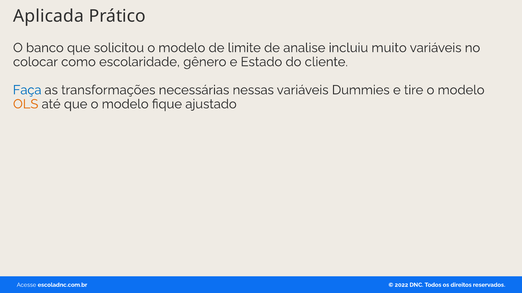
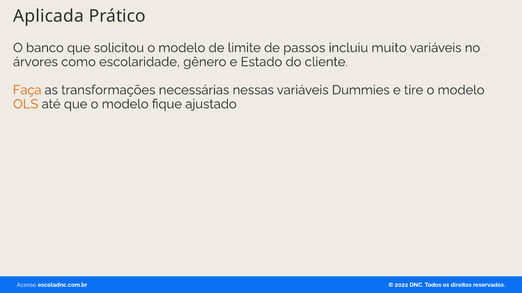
analise: analise -> passos
colocar: colocar -> árvores
Faça colour: blue -> orange
